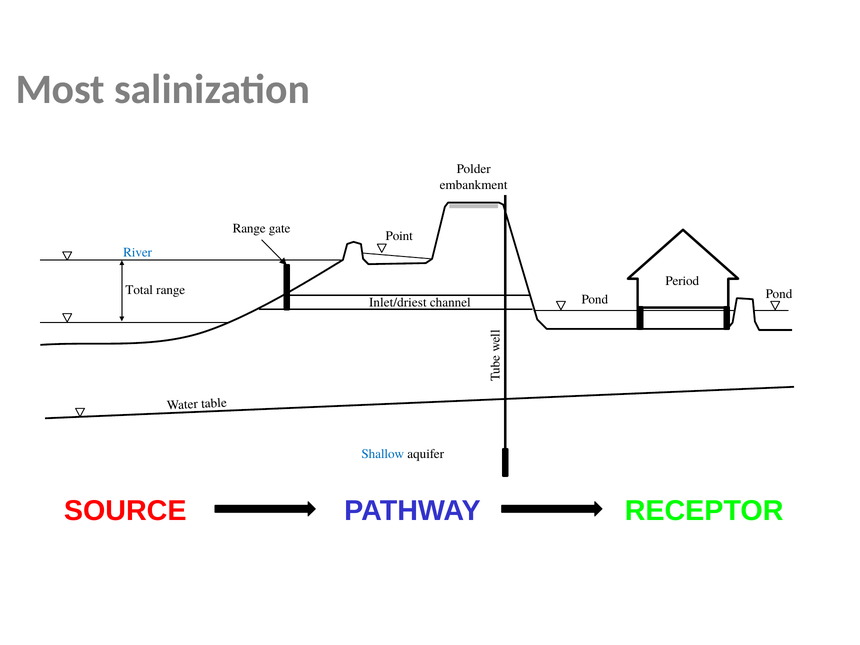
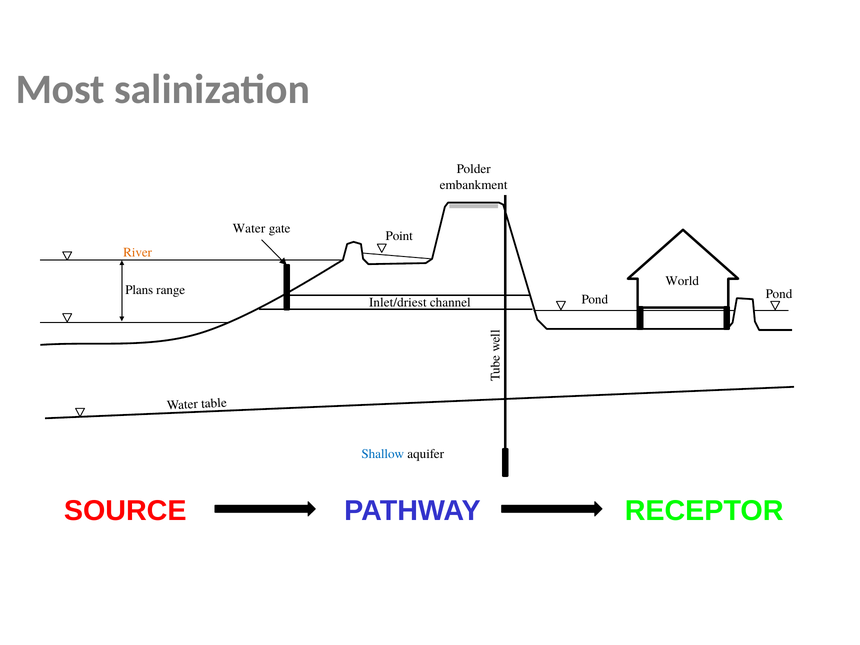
Range at (249, 229): Range -> Water
River colour: blue -> orange
Period: Period -> World
Total: Total -> Plans
